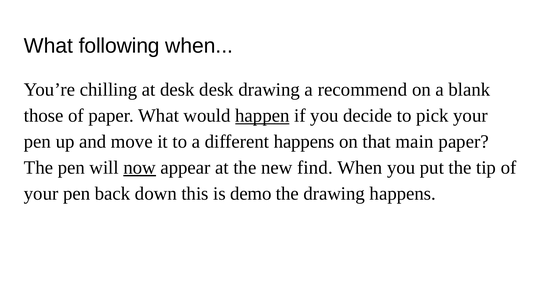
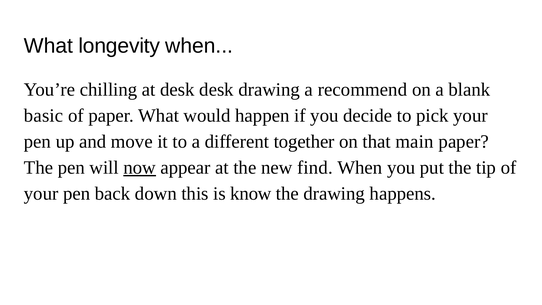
following: following -> longevity
those: those -> basic
happen underline: present -> none
different happens: happens -> together
demo: demo -> know
